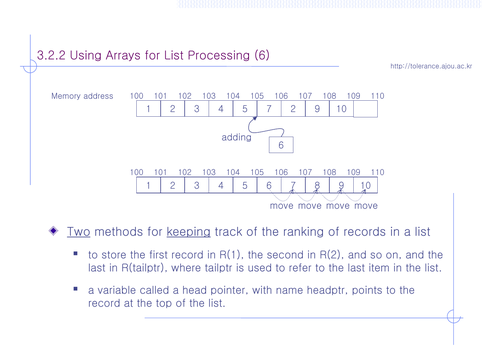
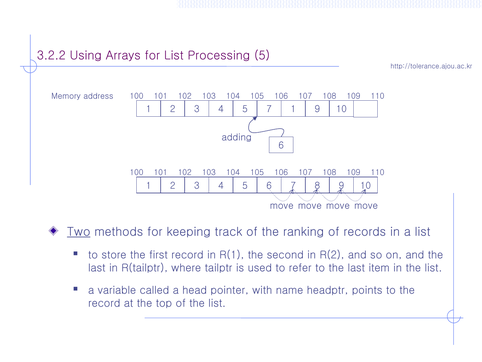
Processing 6: 6 -> 5
5 2: 2 -> 1
keeping underline: present -> none
